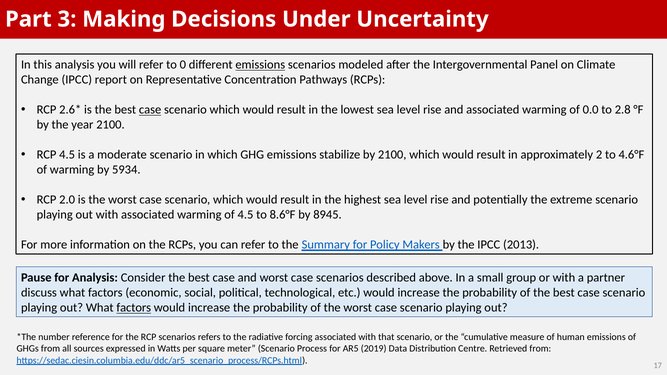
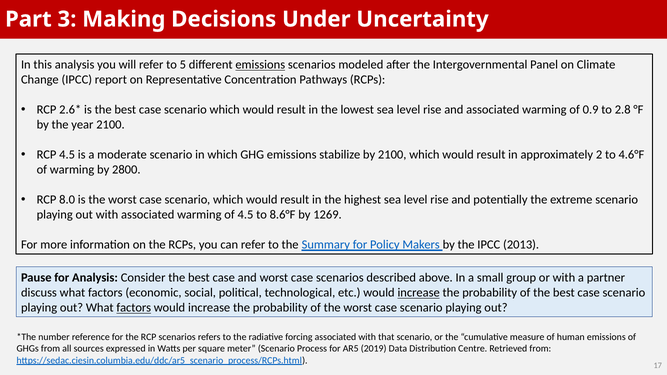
0: 0 -> 5
case at (150, 110) underline: present -> none
0.0: 0.0 -> 0.9
5934: 5934 -> 2800
2.0: 2.0 -> 8.0
8945: 8945 -> 1269
increase at (419, 293) underline: none -> present
